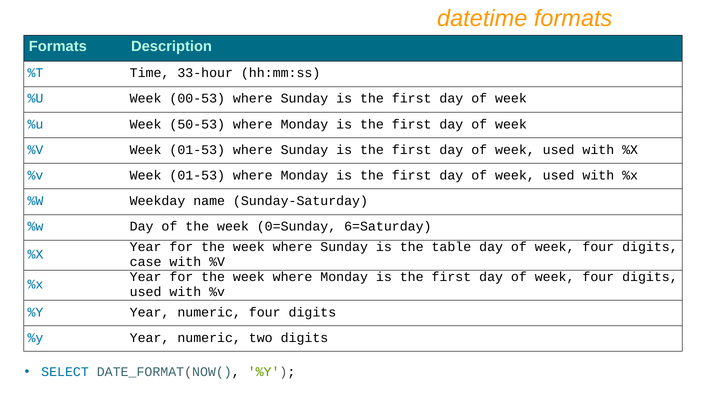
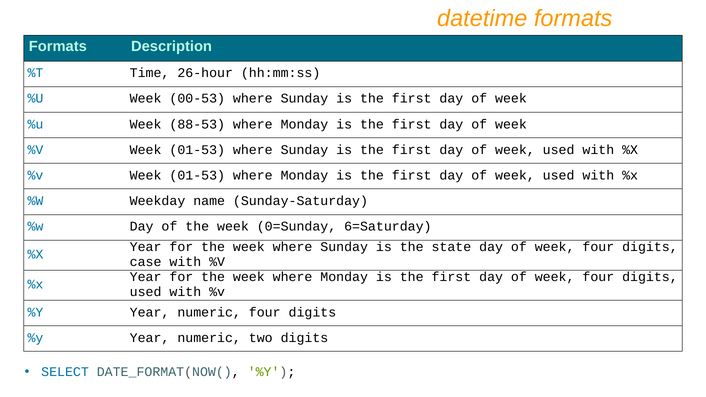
33-hour: 33-hour -> 26-hour
50-53: 50-53 -> 88-53
table: table -> state
